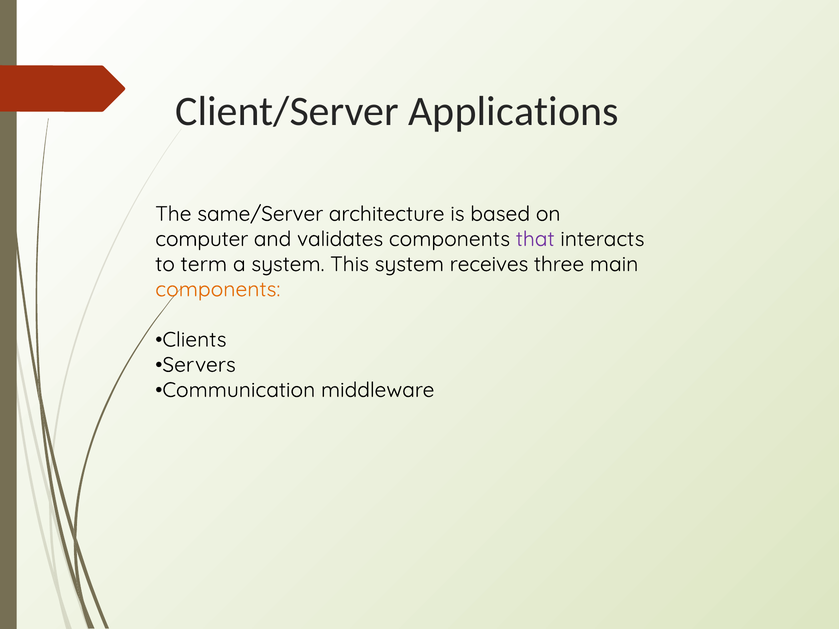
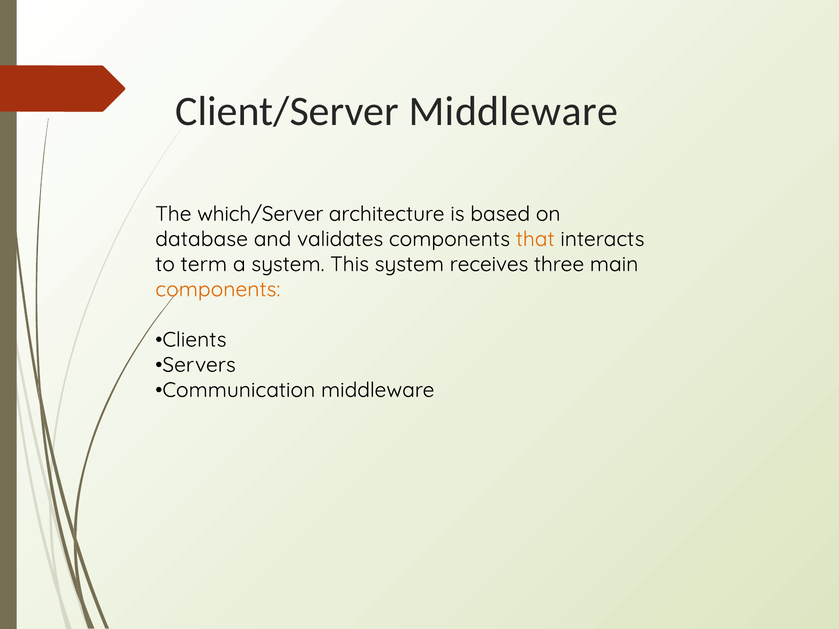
Client/Server Applications: Applications -> Middleware
same/Server: same/Server -> which/Server
computer: computer -> database
that colour: purple -> orange
